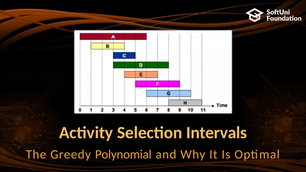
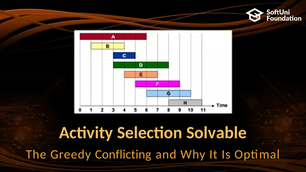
Intervals: Intervals -> Solvable
Polynomial: Polynomial -> Conflicting
